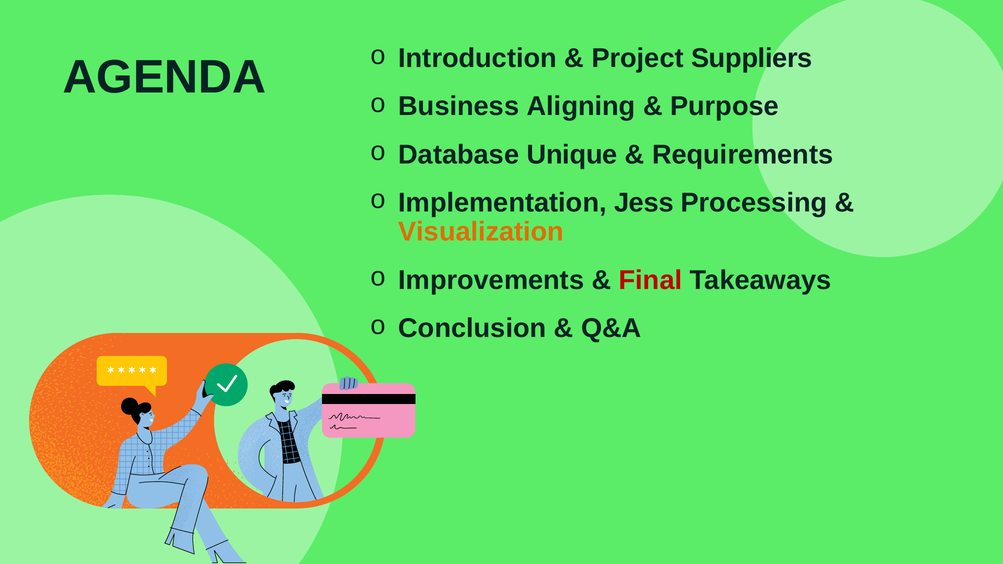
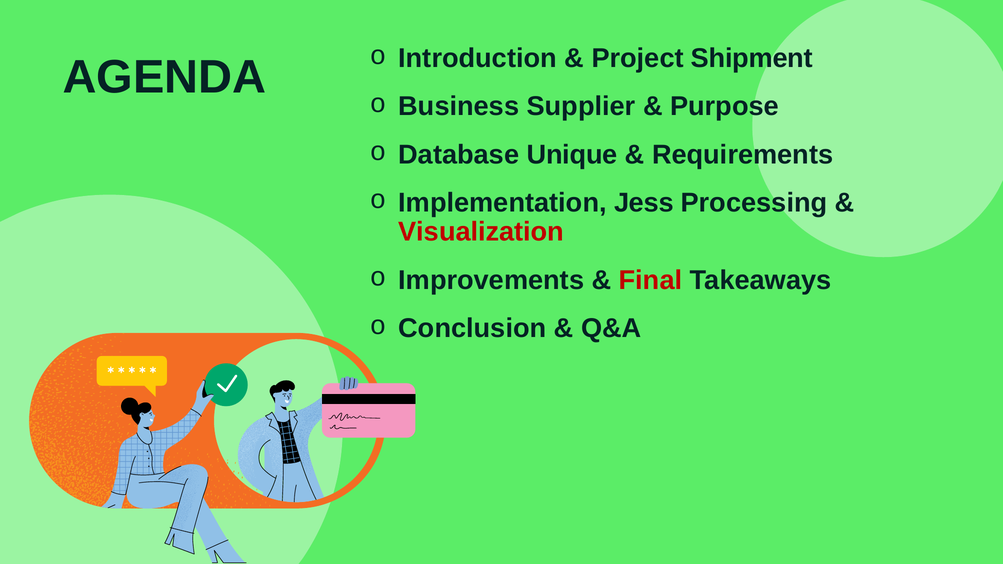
Suppliers: Suppliers -> Shipment
Aligning: Aligning -> Supplier
Visualization colour: orange -> red
